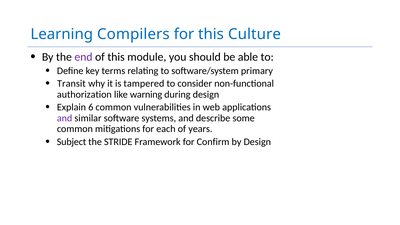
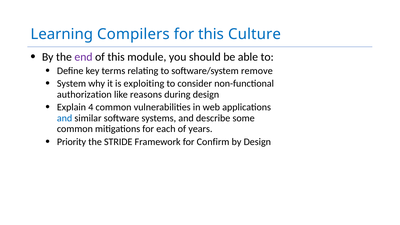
primary: primary -> remove
Transit: Transit -> System
tampered: tampered -> exploiting
warning: warning -> reasons
6: 6 -> 4
and at (65, 118) colour: purple -> blue
Subject: Subject -> Priority
